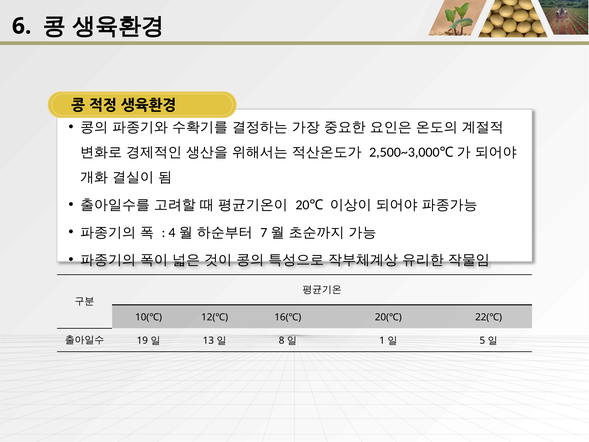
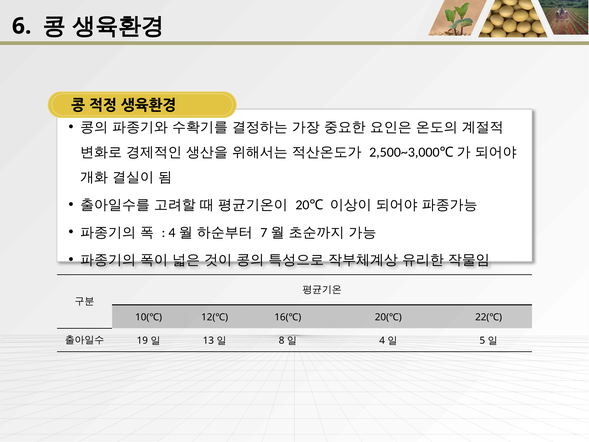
1: 1 -> 4
